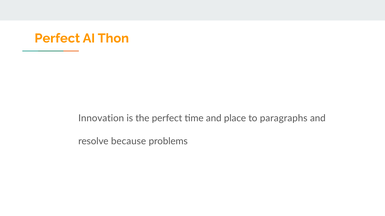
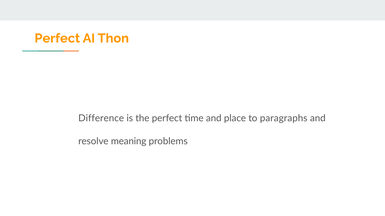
Innovation: Innovation -> Difference
because: because -> meaning
